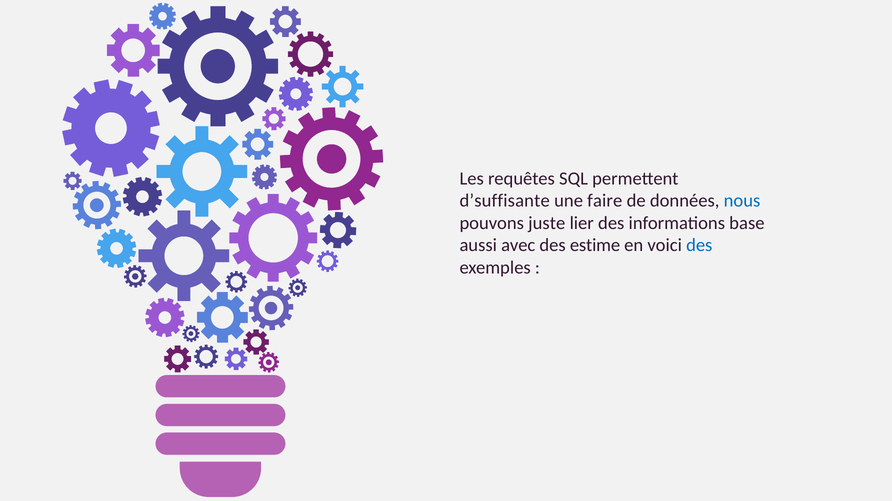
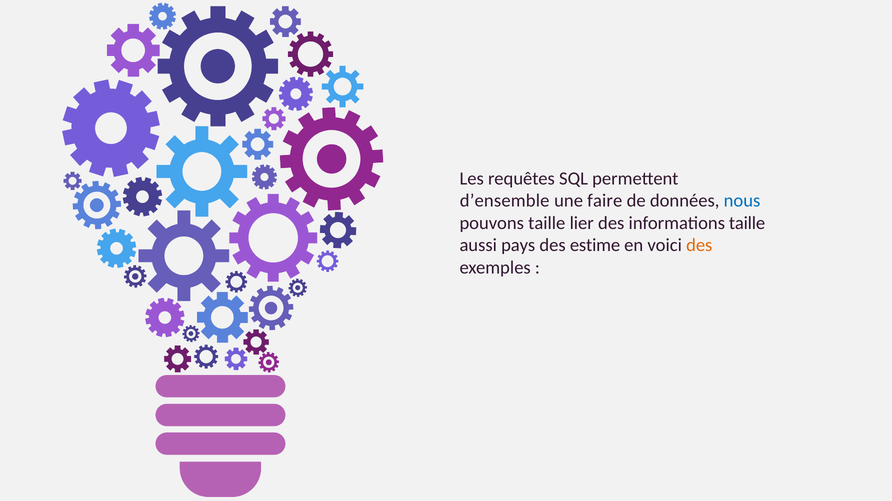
d’suffisante: d’suffisante -> d’ensemble
pouvons juste: juste -> taille
informations base: base -> taille
avec: avec -> pays
des at (699, 246) colour: blue -> orange
